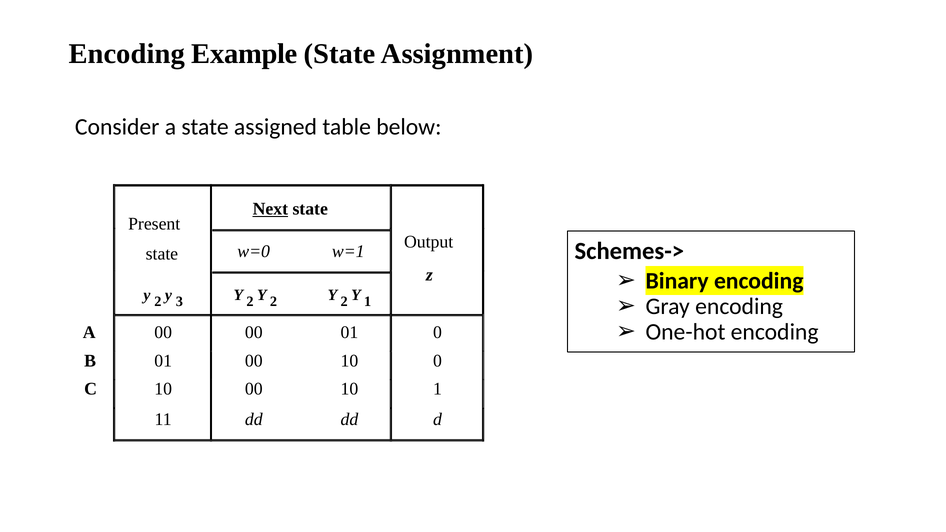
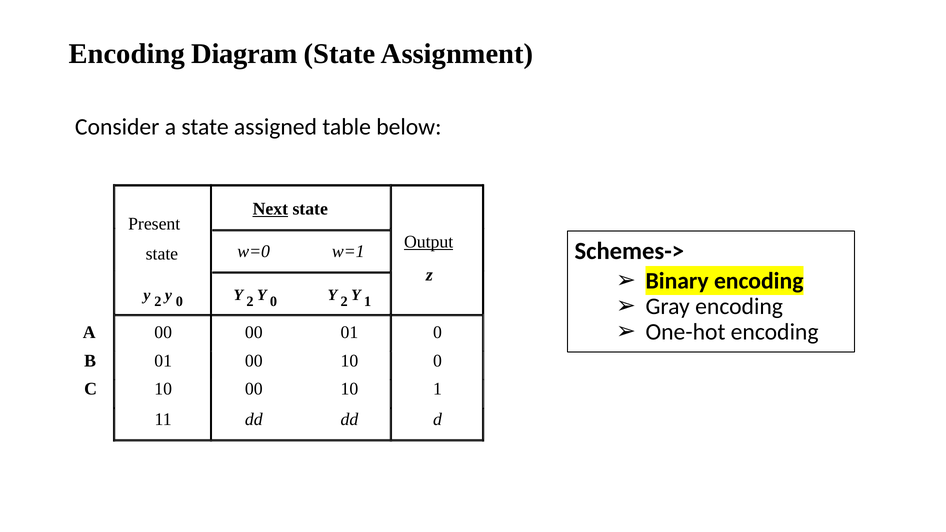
Example: Example -> Diagram
Output underline: none -> present
3 at (179, 302): 3 -> 0
2 at (274, 302): 2 -> 0
